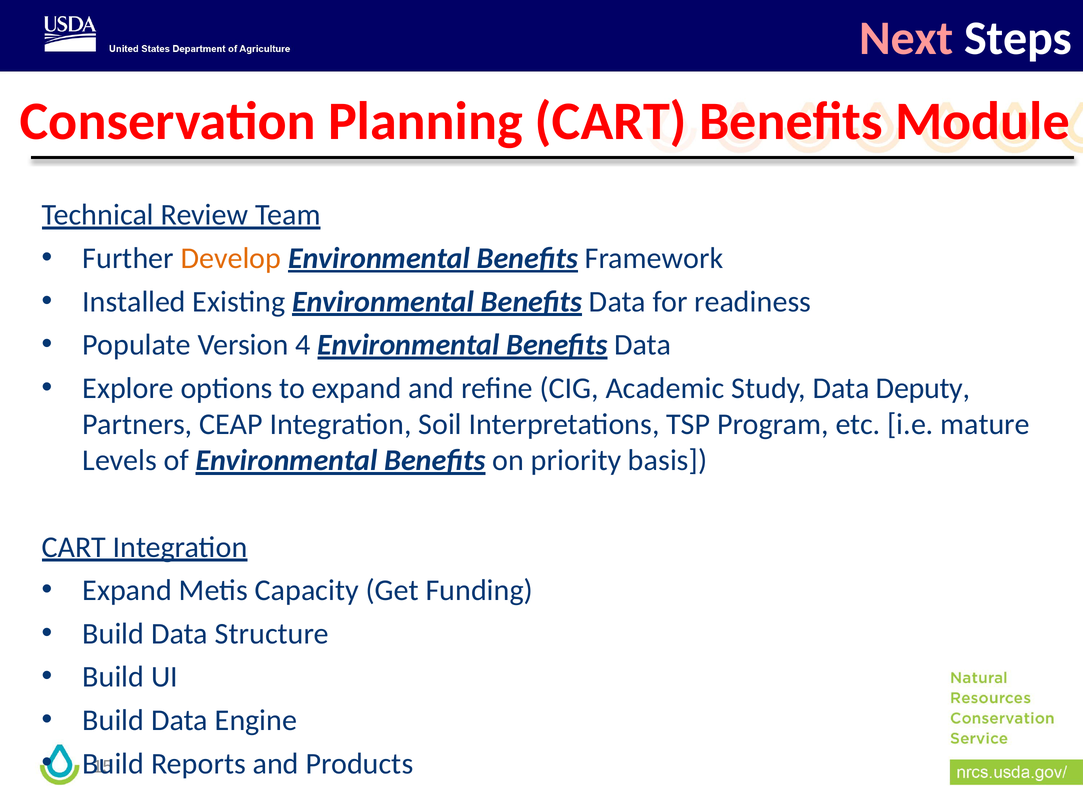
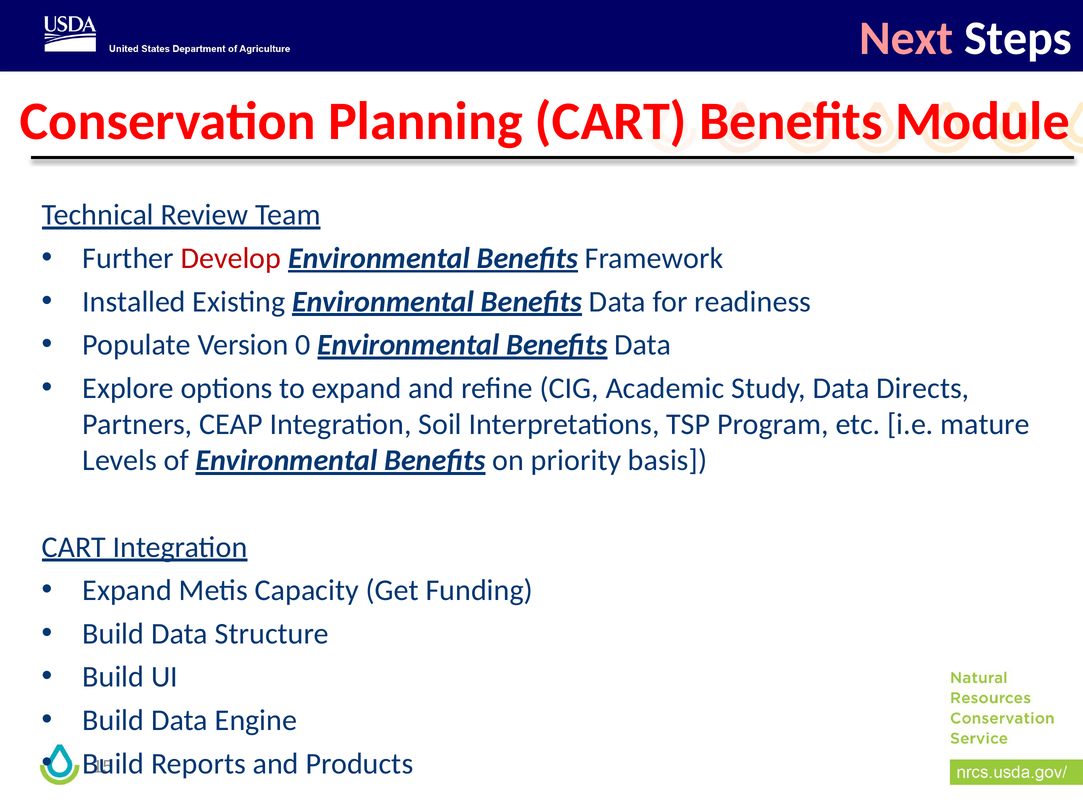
Develop colour: orange -> red
4: 4 -> 0
Deputy: Deputy -> Directs
